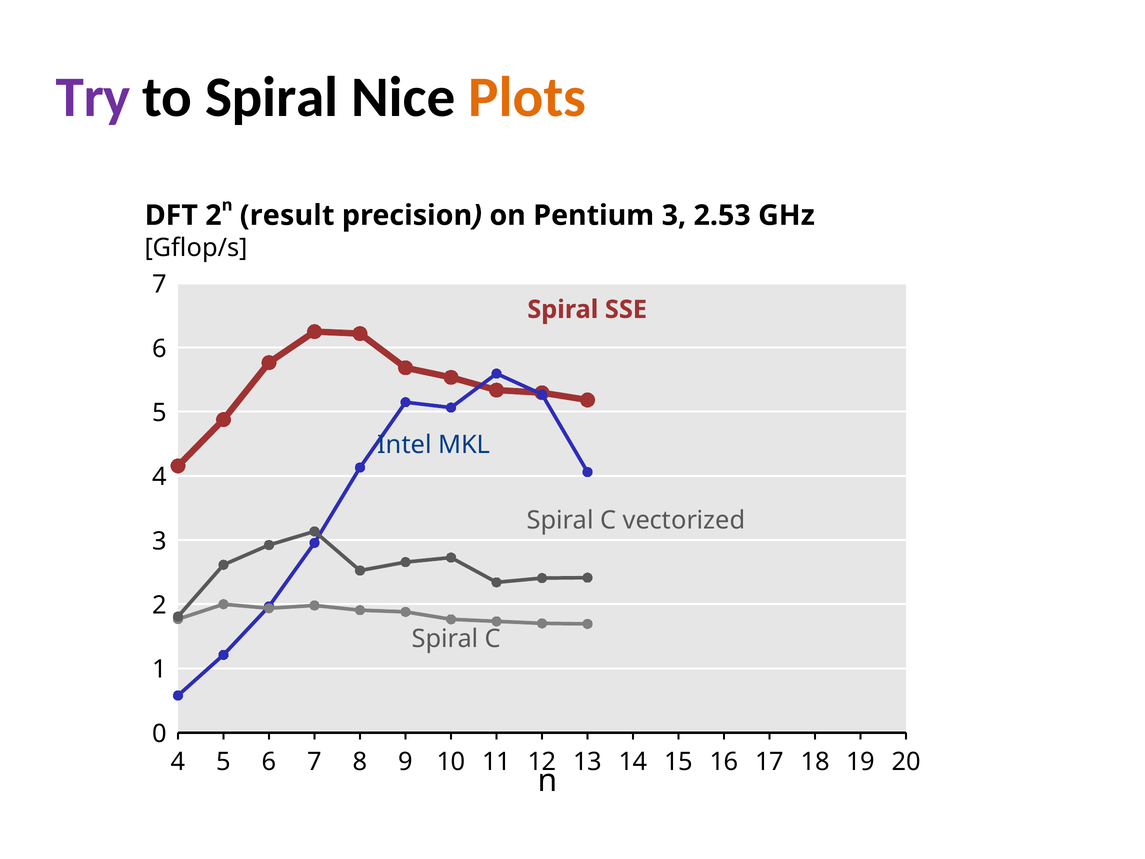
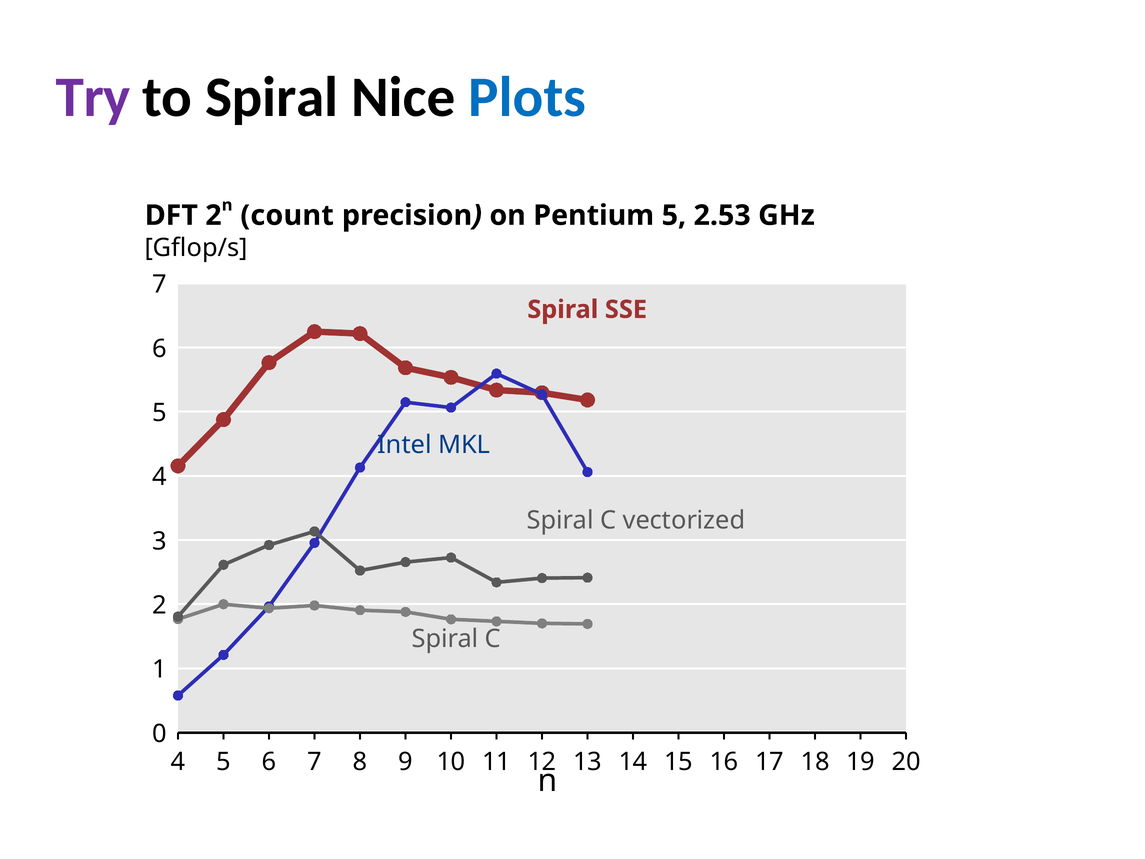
Plots colour: orange -> blue
result: result -> count
Pentium 3: 3 -> 5
